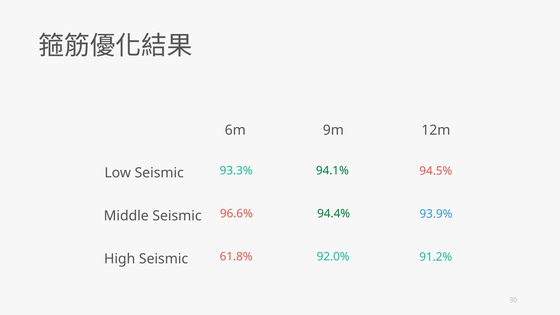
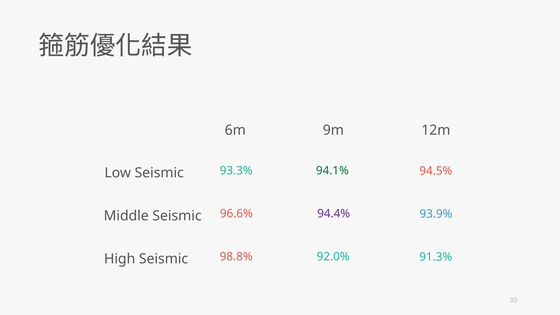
94.4% colour: green -> purple
61.8%: 61.8% -> 98.8%
91.2%: 91.2% -> 91.3%
